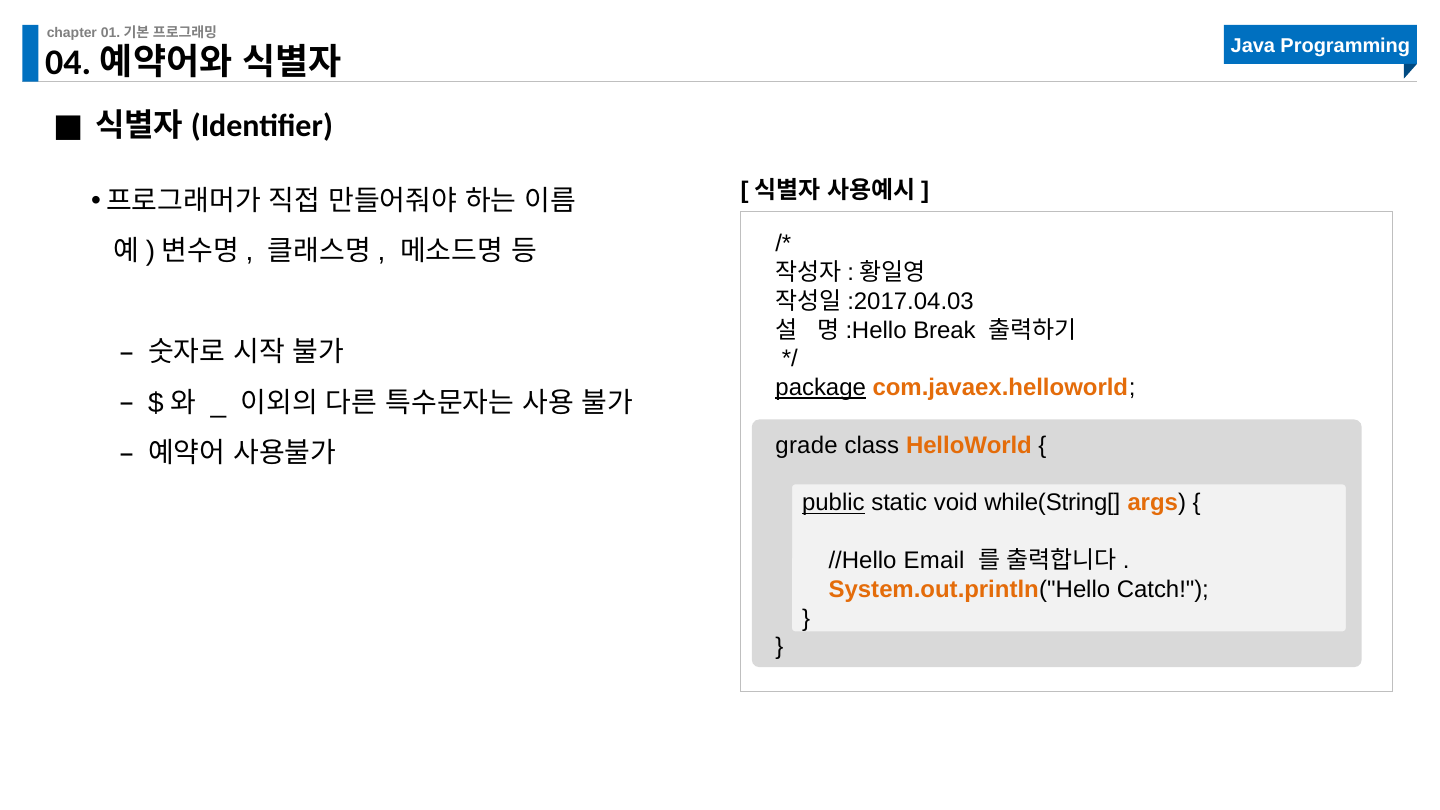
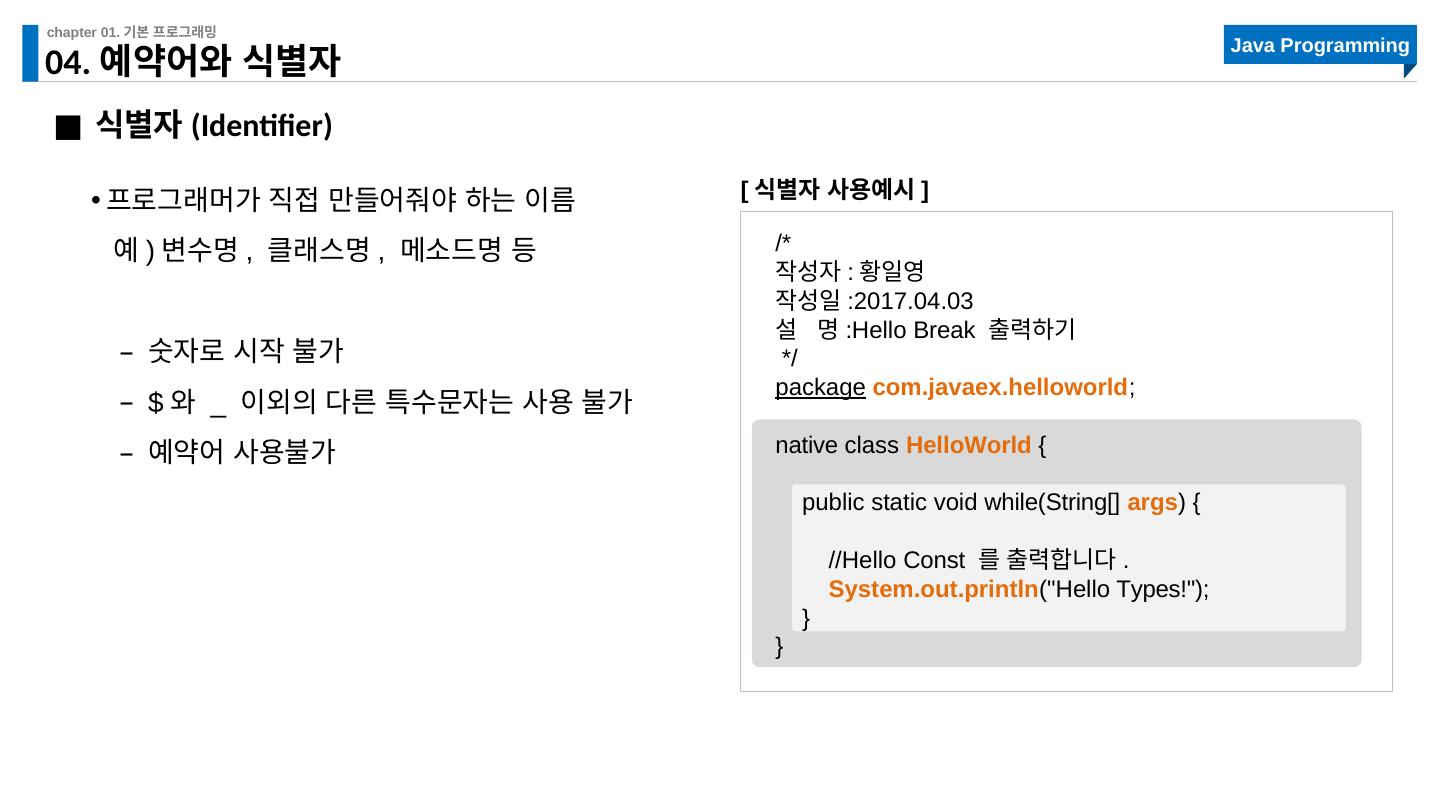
grade: grade -> native
public underline: present -> none
Email: Email -> Const
Catch: Catch -> Types
